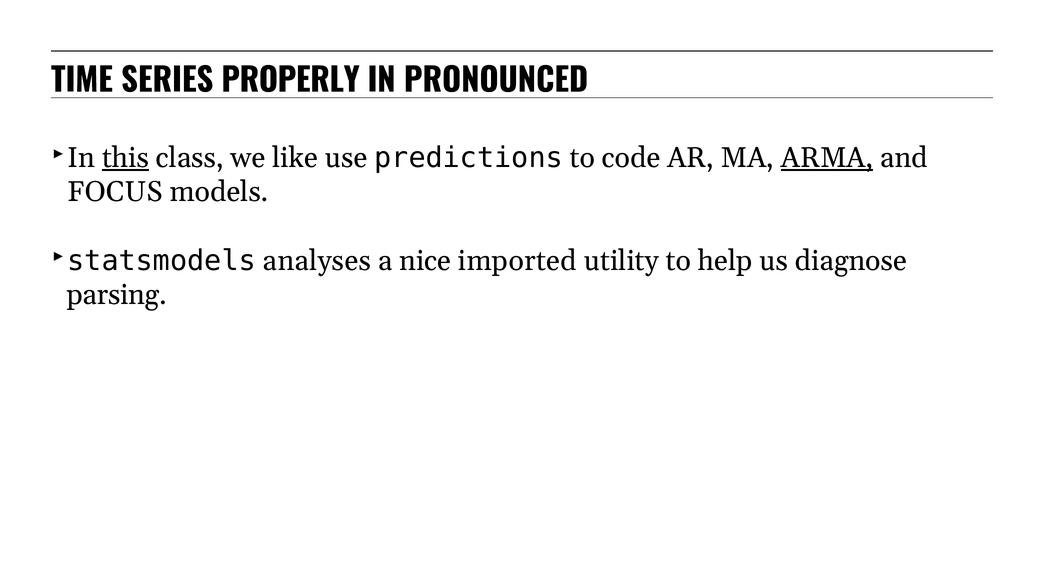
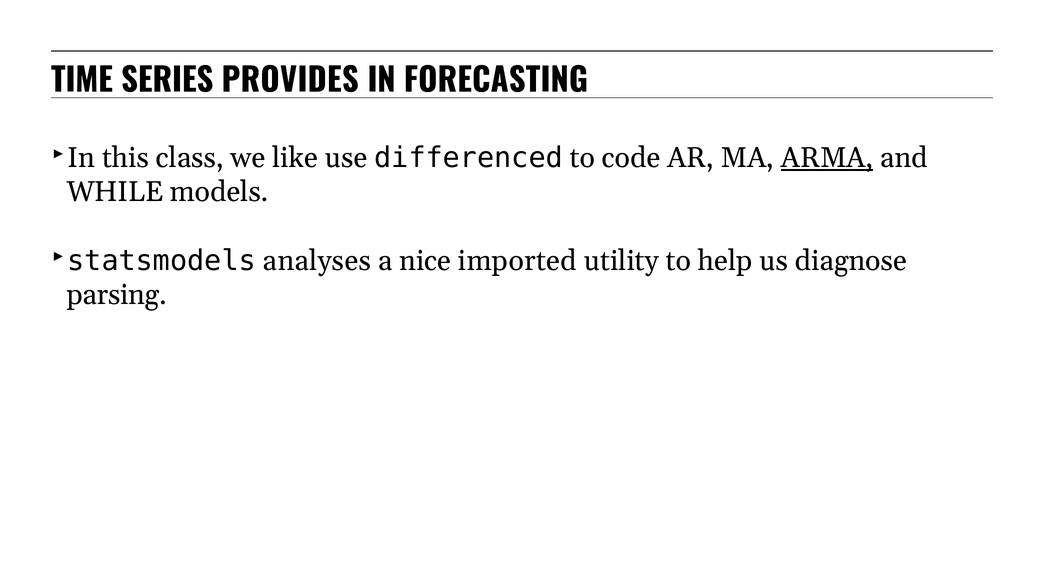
PROPERLY: PROPERLY -> PROVIDES
PRONOUNCED: PRONOUNCED -> FORECASTING
this underline: present -> none
predictions: predictions -> differenced
FOCUS: FOCUS -> WHILE
